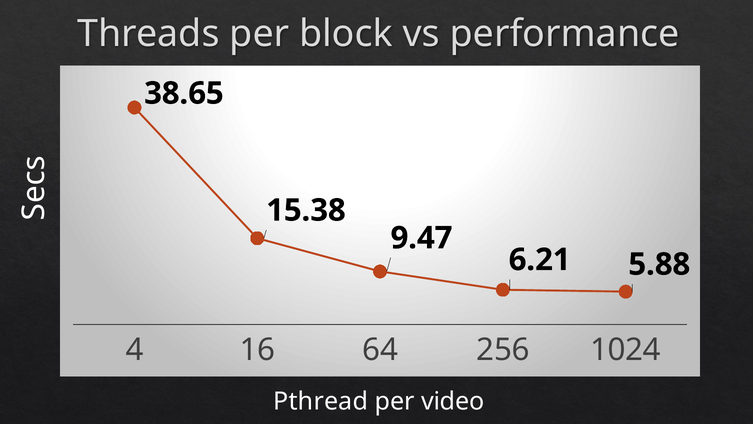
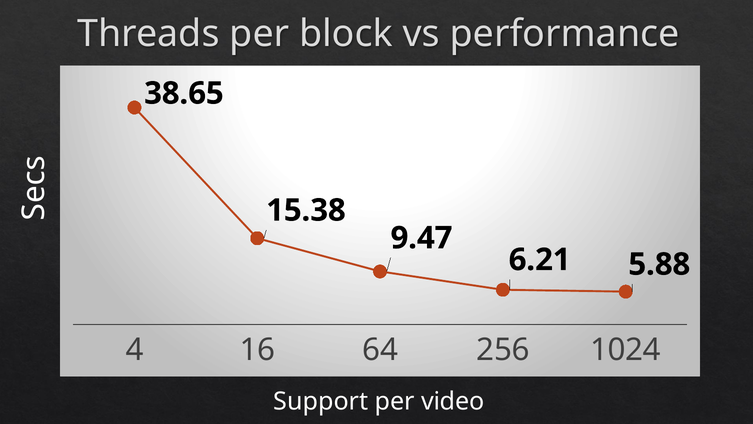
Pthread: Pthread -> Support
